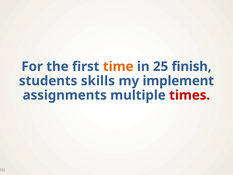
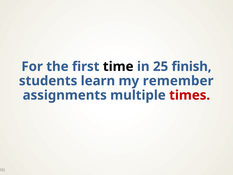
time colour: orange -> black
skills: skills -> learn
implement: implement -> remember
